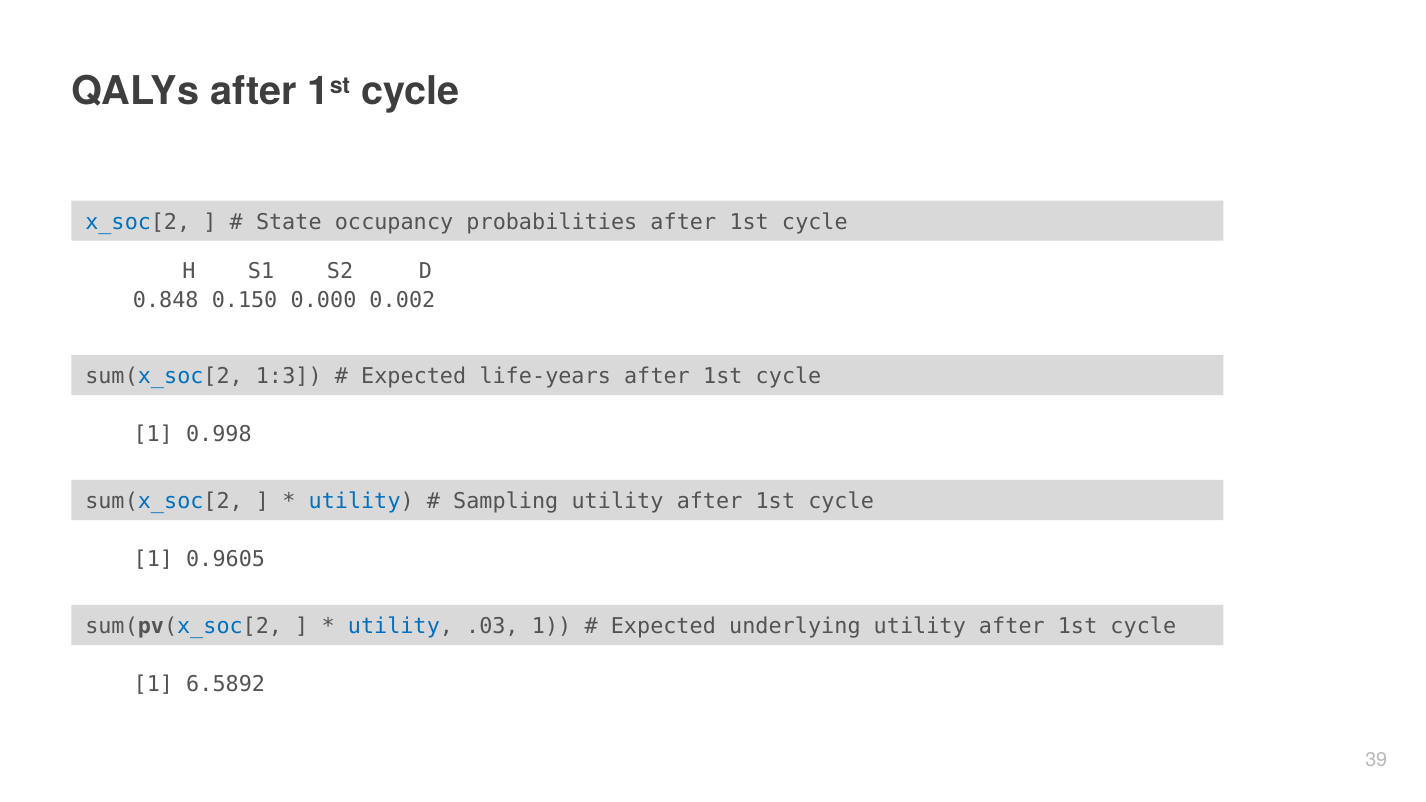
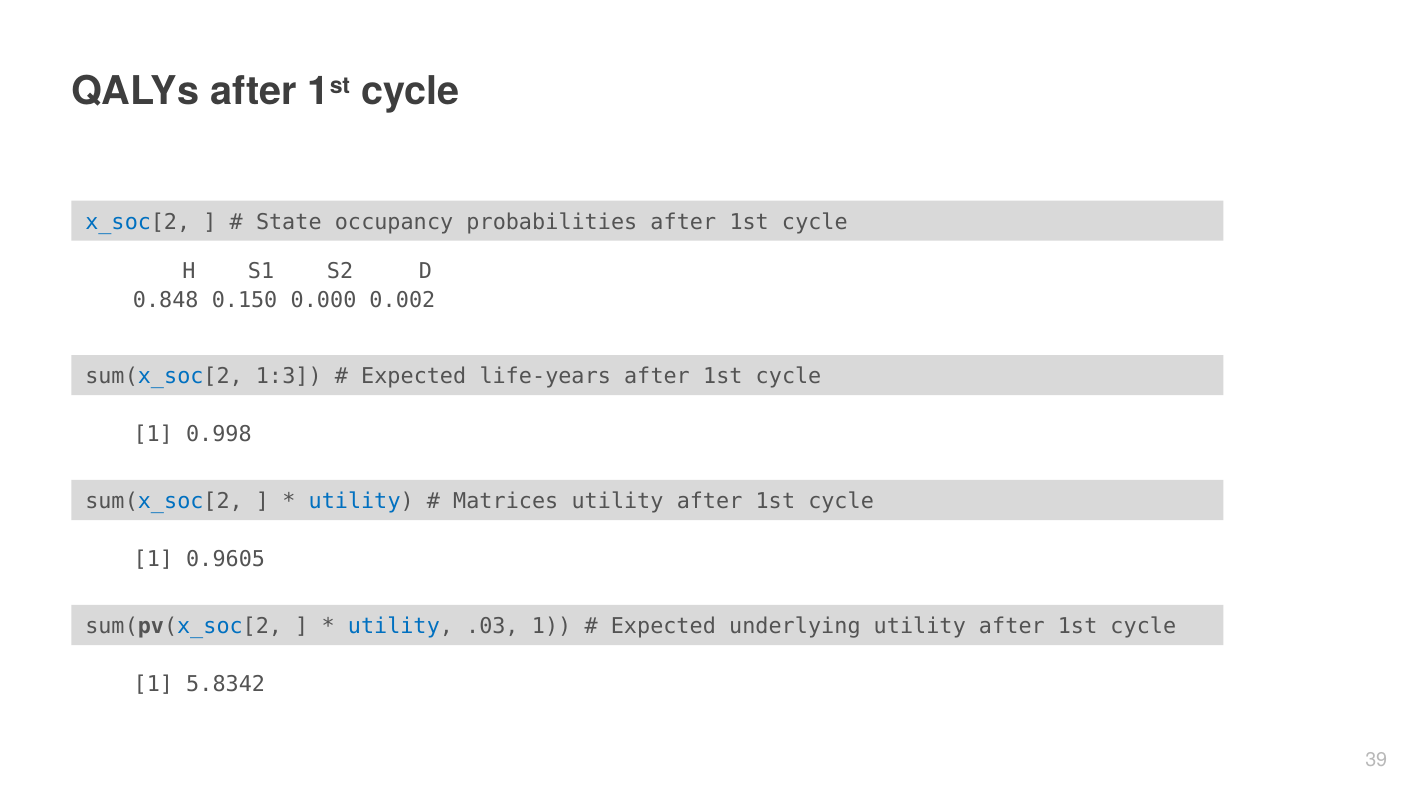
Sampling: Sampling -> Matrices
6.5892: 6.5892 -> 5.8342
